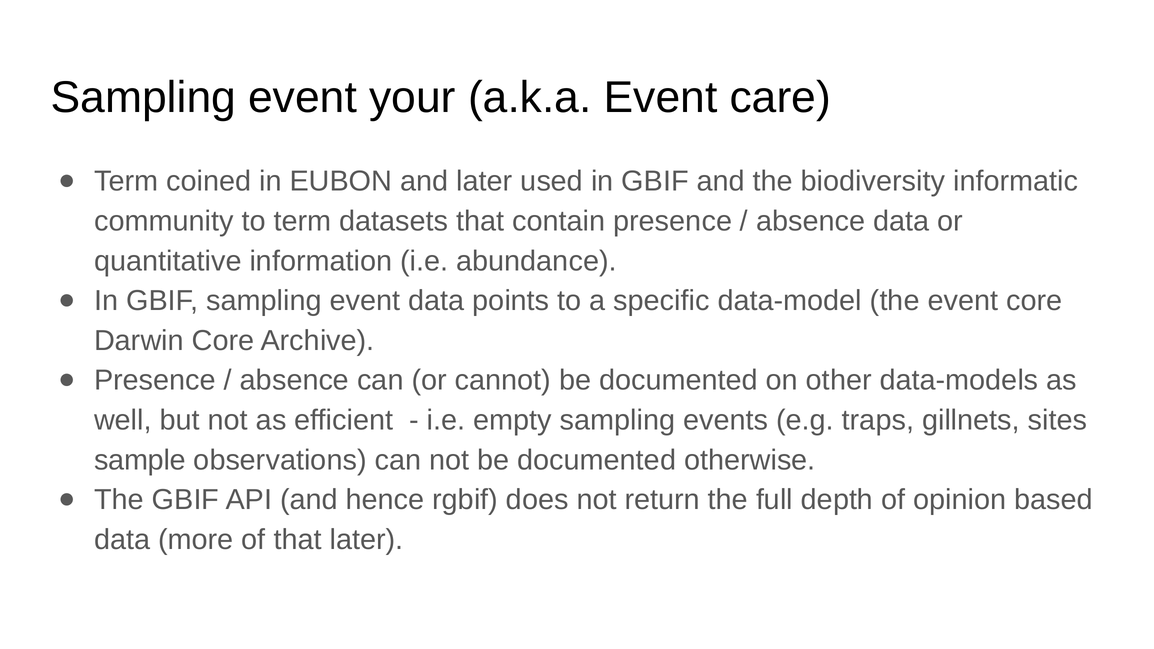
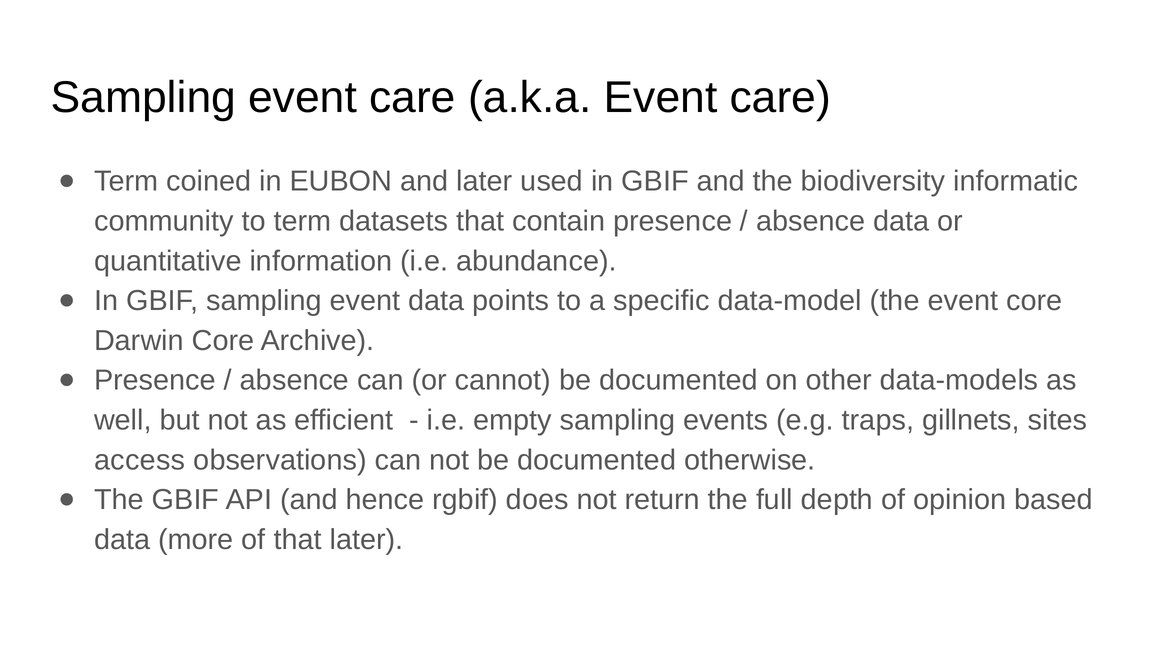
Sampling event your: your -> care
sample: sample -> access
